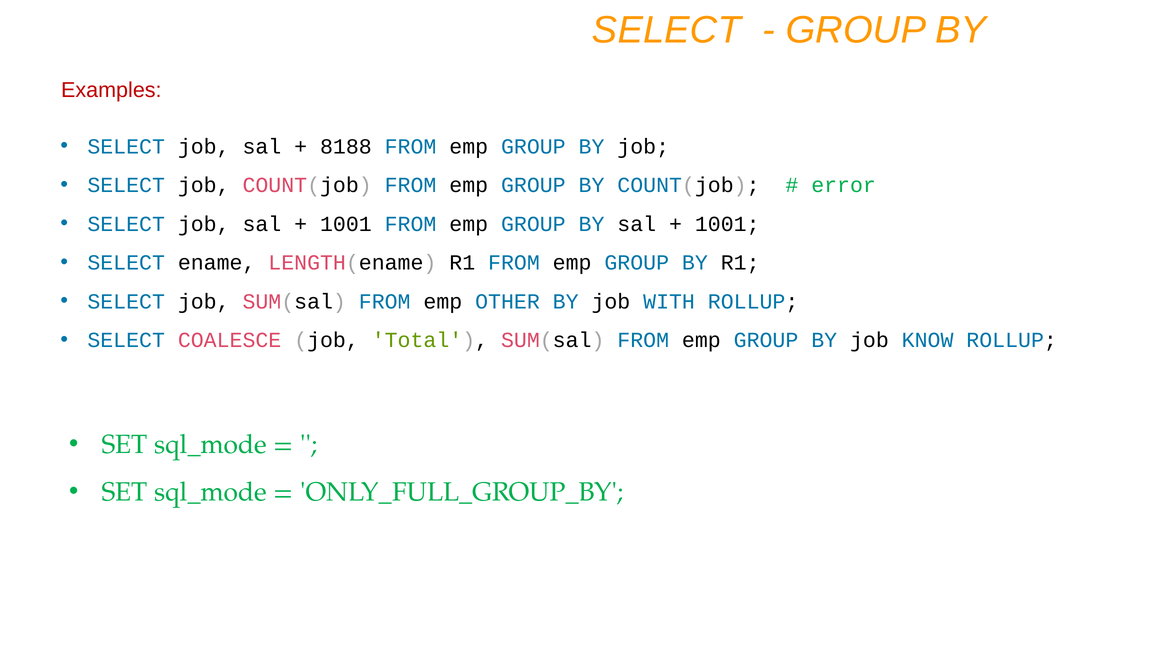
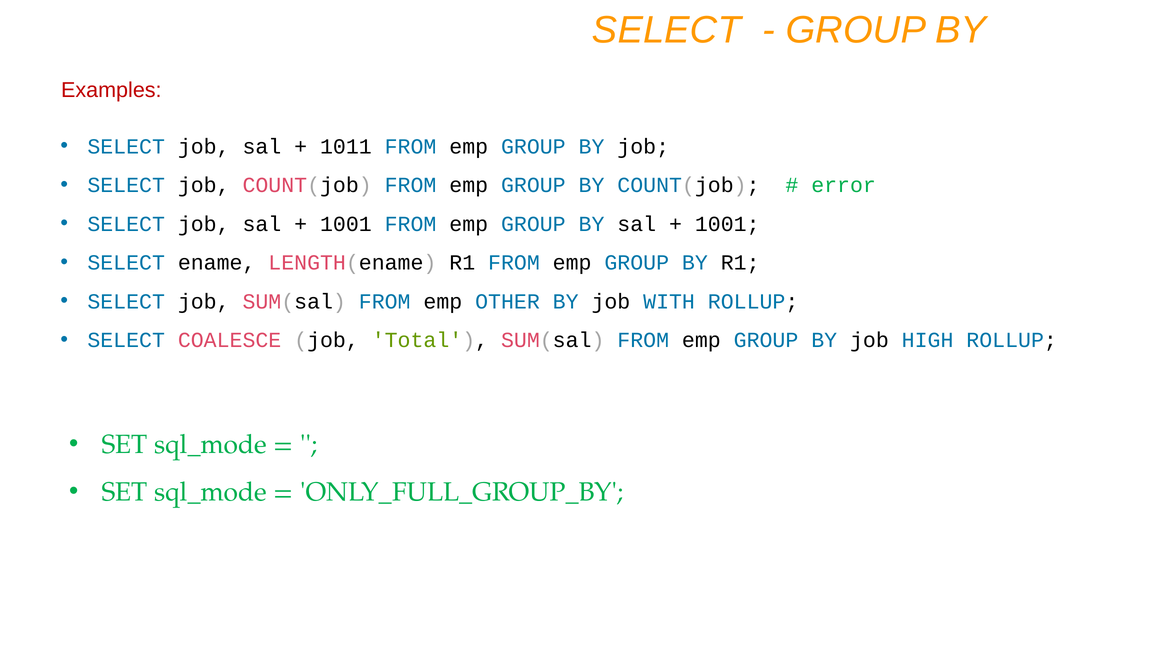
8188: 8188 -> 1011
KNOW: KNOW -> HIGH
